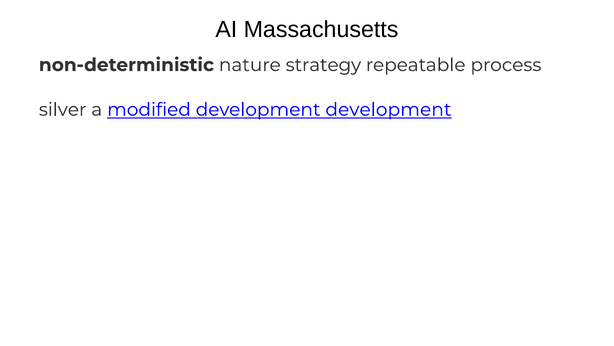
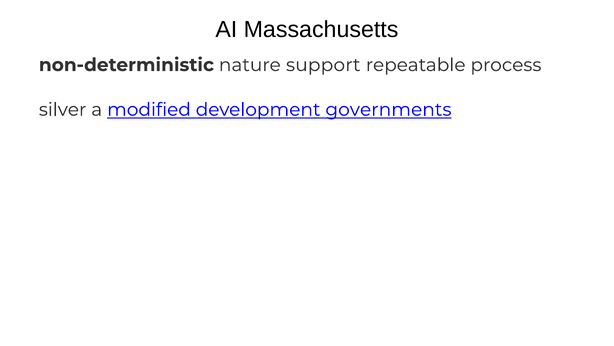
strategy: strategy -> support
development development: development -> governments
